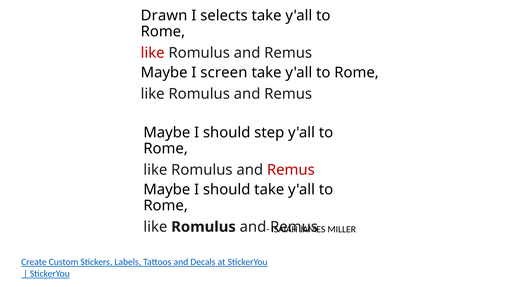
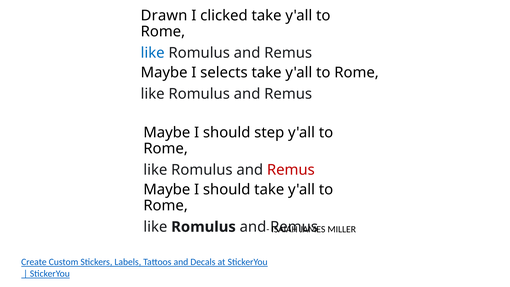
selects: selects -> clicked
like at (153, 53) colour: red -> blue
screen: screen -> selects
